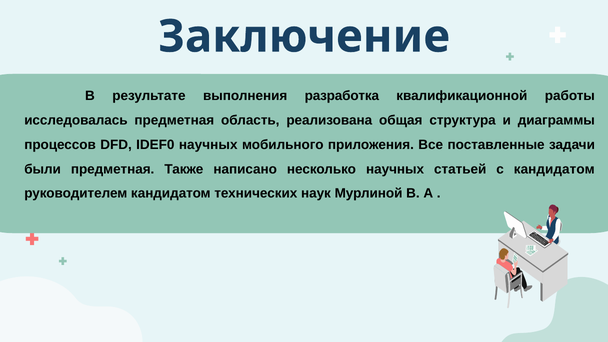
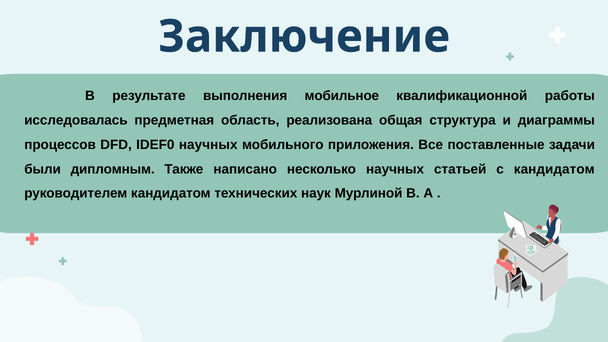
разработка: разработка -> мобильное
были предметная: предметная -> дипломным
